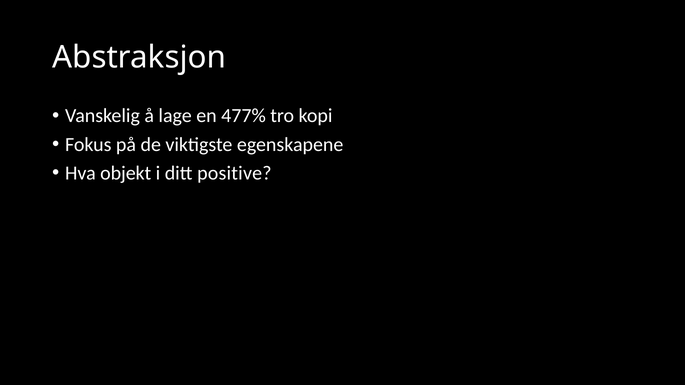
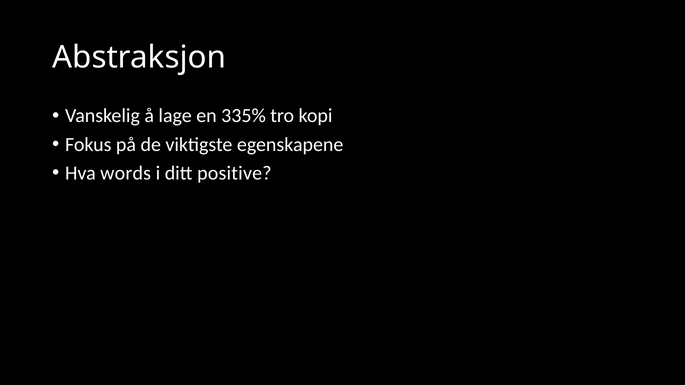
477%: 477% -> 335%
objekt: objekt -> words
